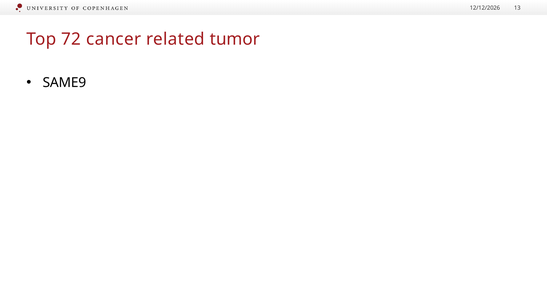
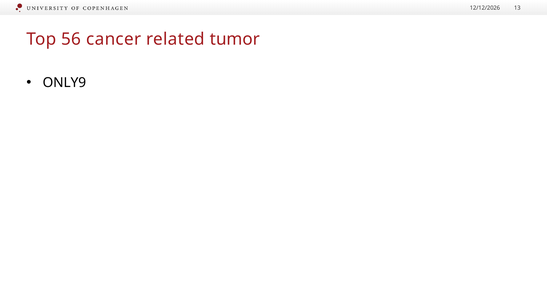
72: 72 -> 56
SAME9: SAME9 -> ONLY9
